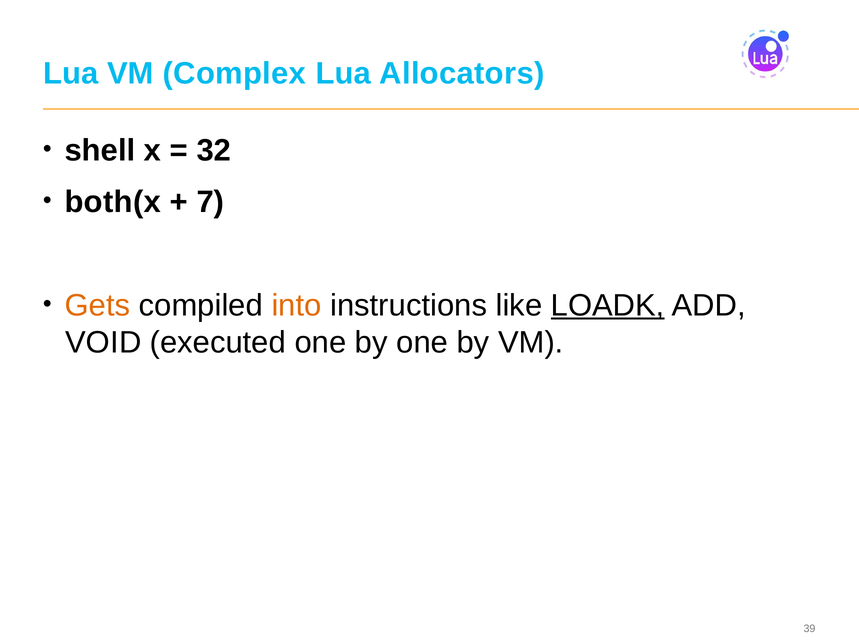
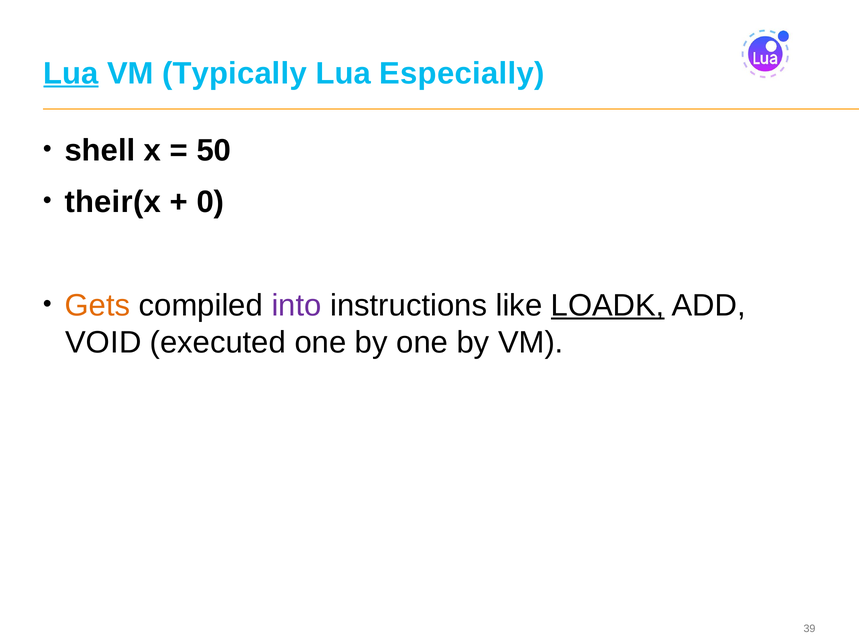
Lua at (71, 73) underline: none -> present
Complex: Complex -> Typically
Allocators: Allocators -> Especially
32: 32 -> 50
both(x: both(x -> their(x
7: 7 -> 0
into colour: orange -> purple
